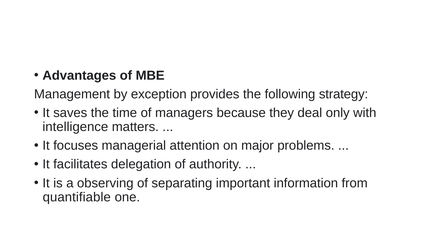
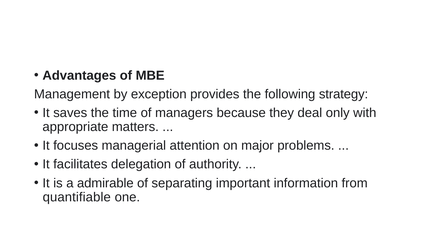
intelligence: intelligence -> appropriate
observing: observing -> admirable
